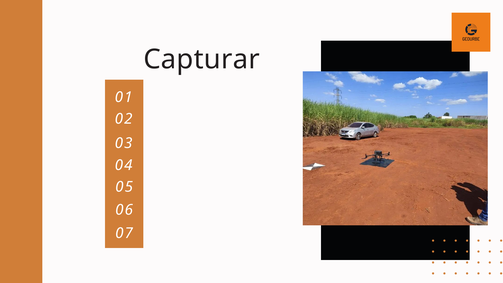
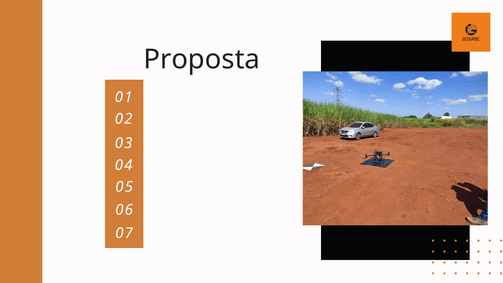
Capturar: Capturar -> Proposta
